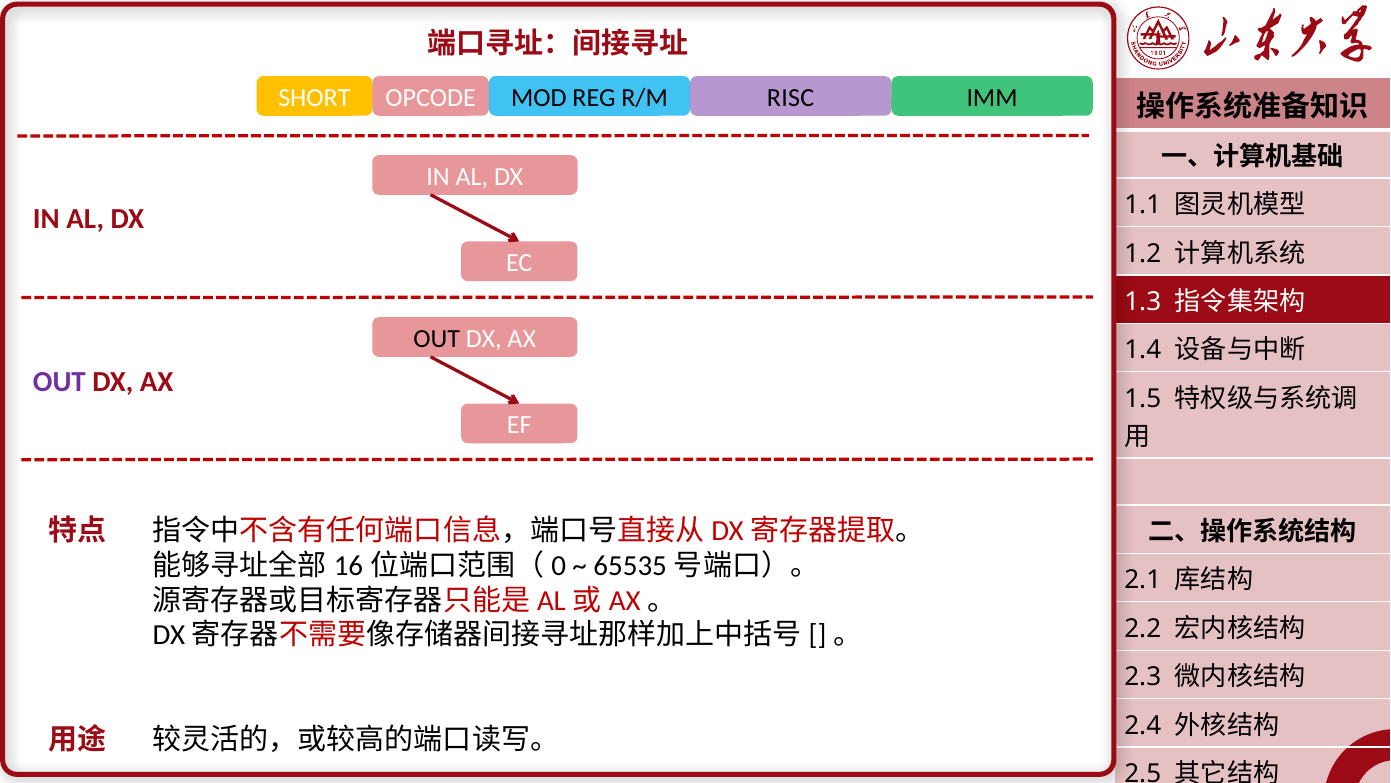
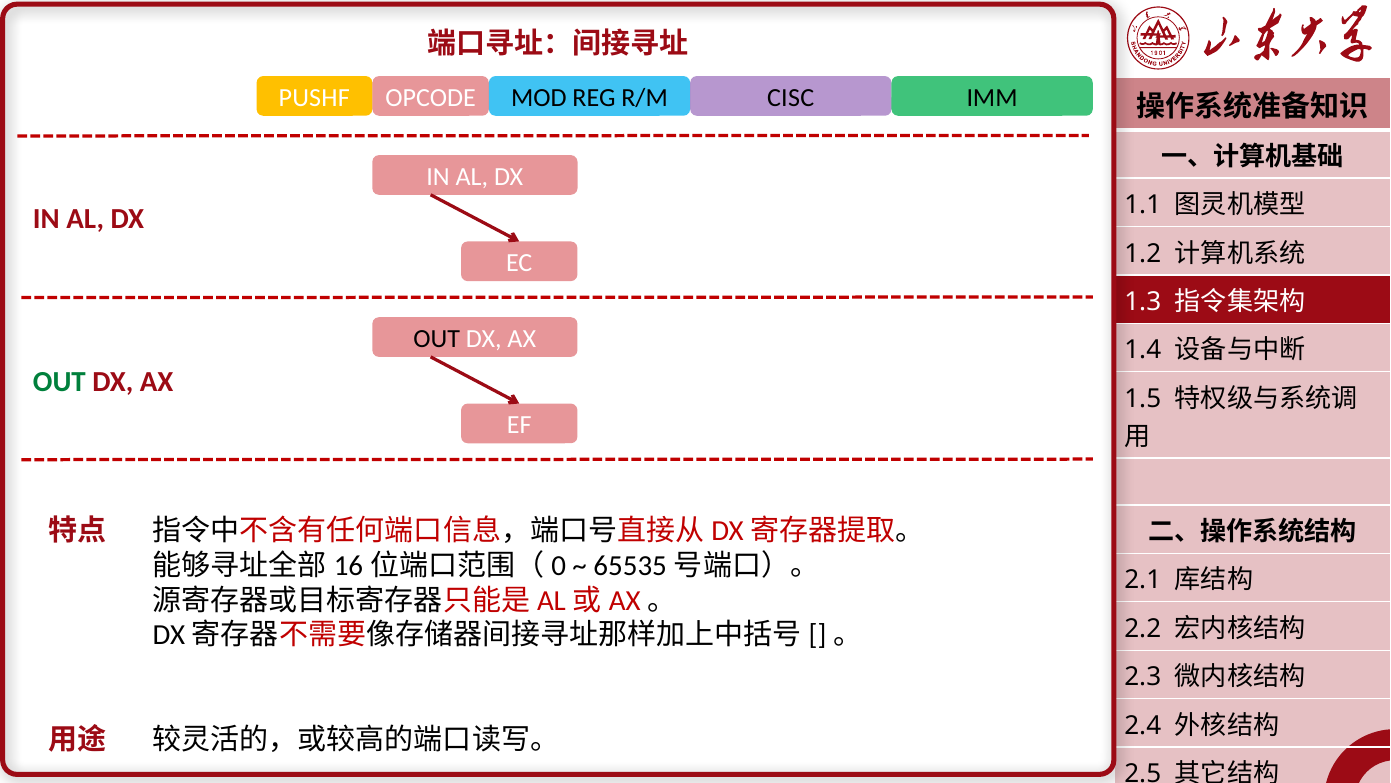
SHORT: SHORT -> PUSHF
RISC: RISC -> CISC
OUT at (59, 381) colour: purple -> green
